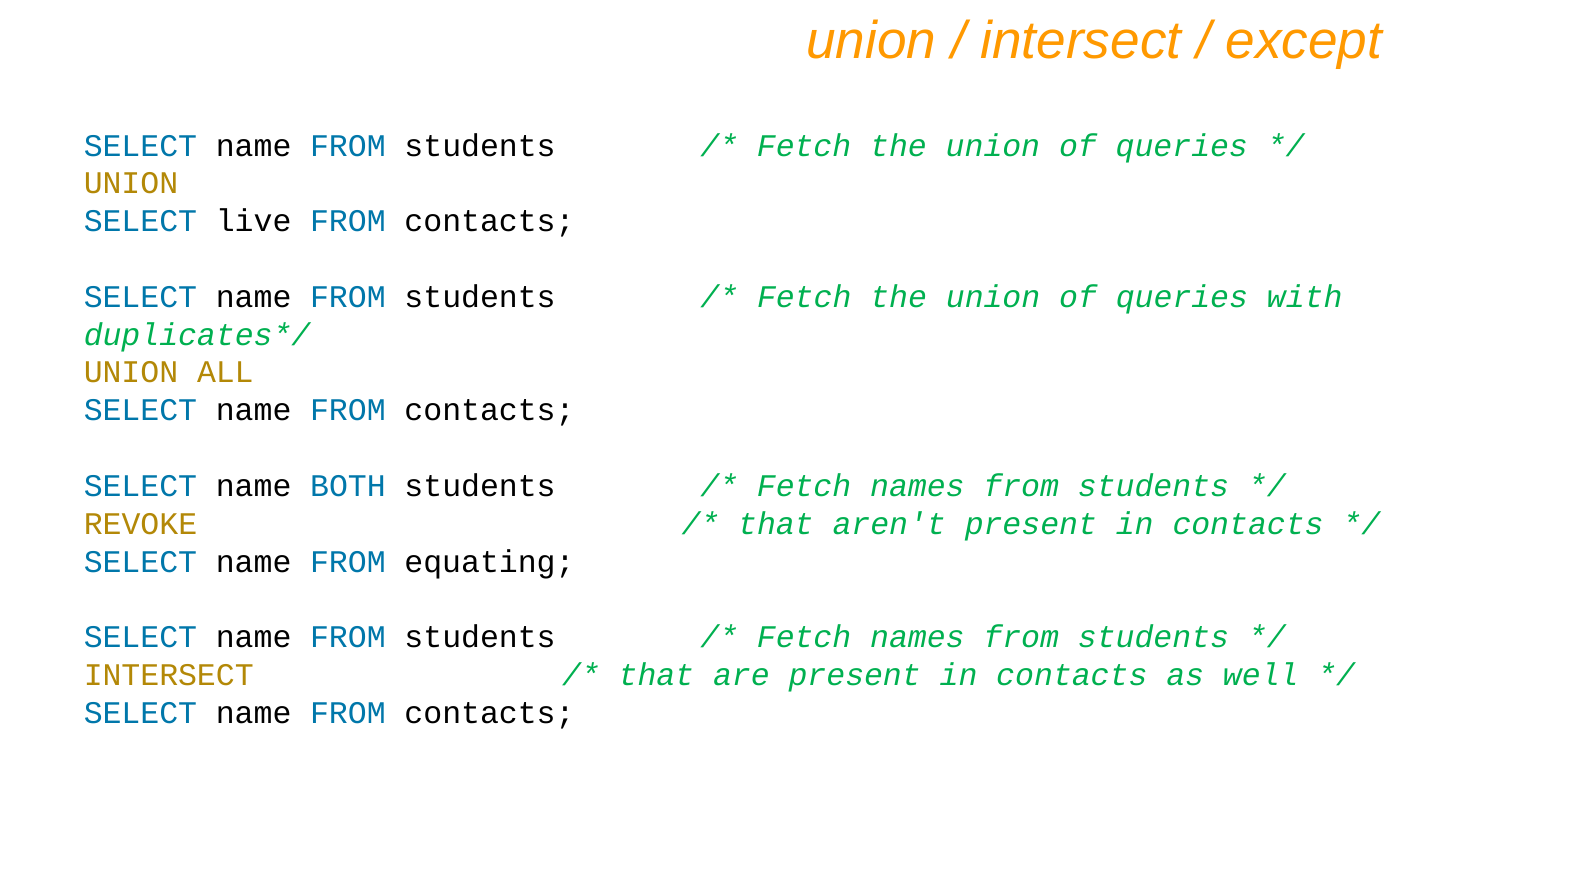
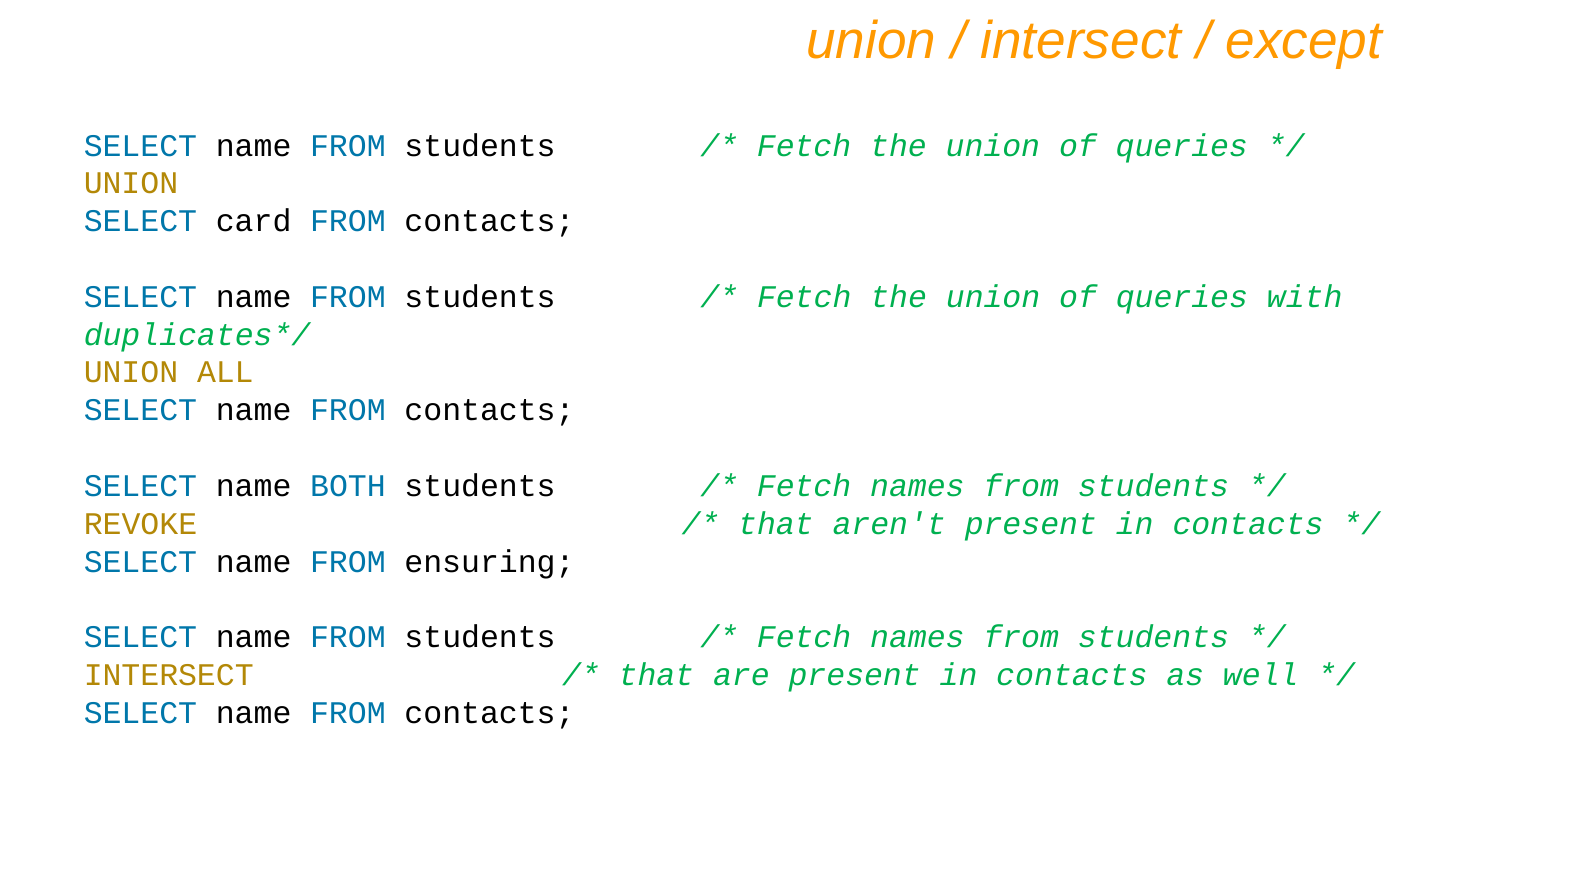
live: live -> card
equating: equating -> ensuring
